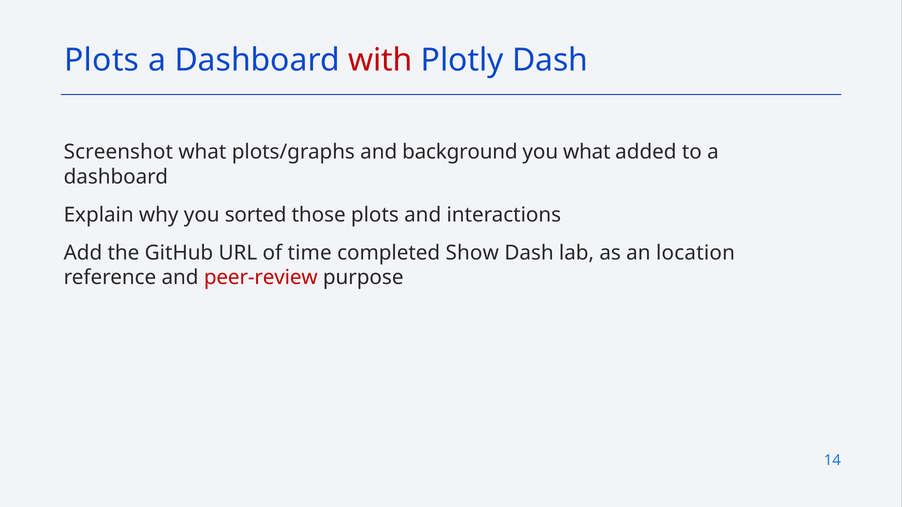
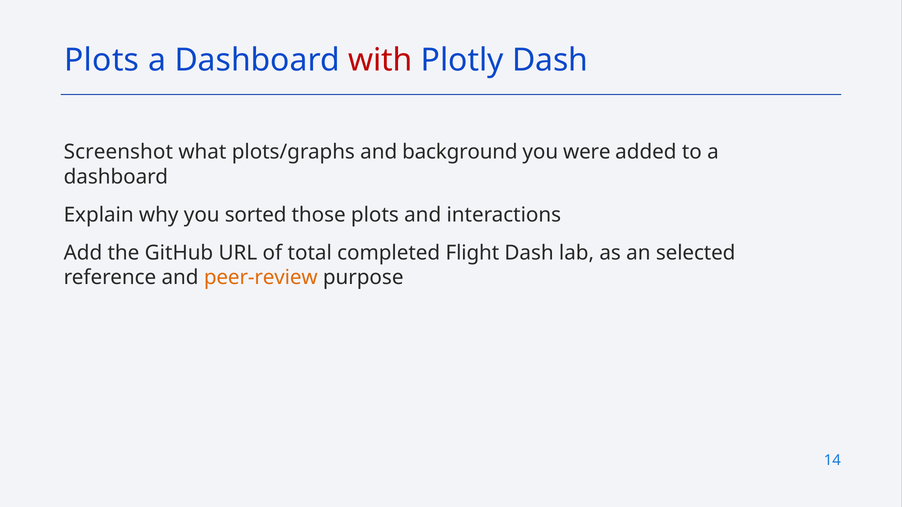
you what: what -> were
time: time -> total
Show: Show -> Flight
location: location -> selected
peer-review colour: red -> orange
